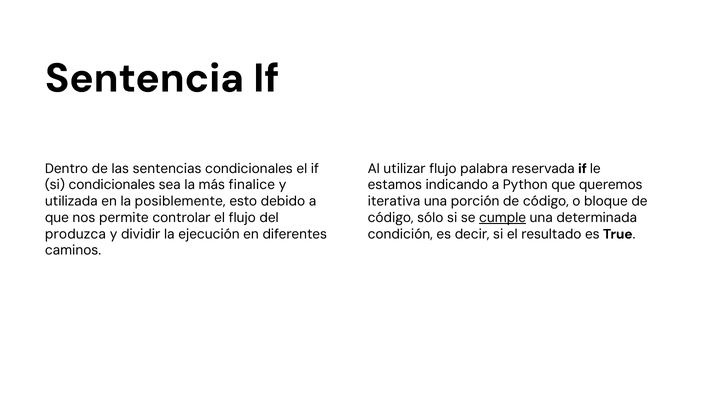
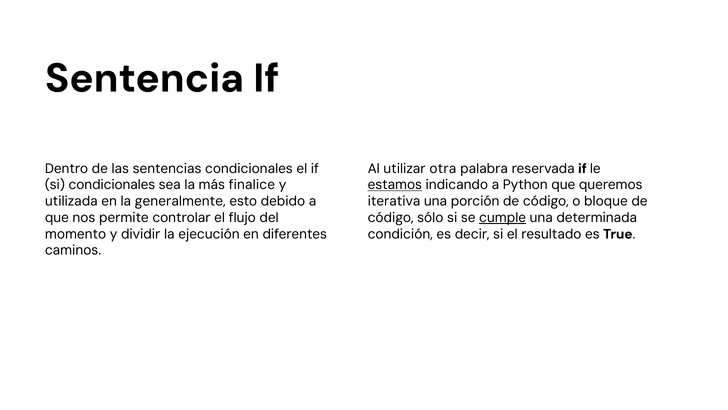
utilizar flujo: flujo -> otra
estamos underline: none -> present
posiblemente: posiblemente -> generalmente
produzca: produzca -> momento
